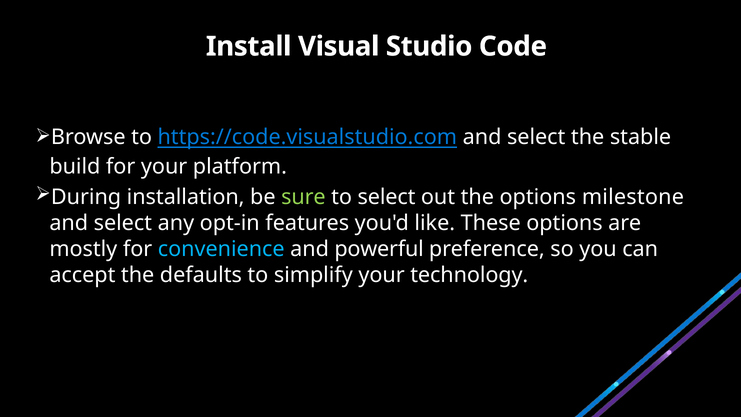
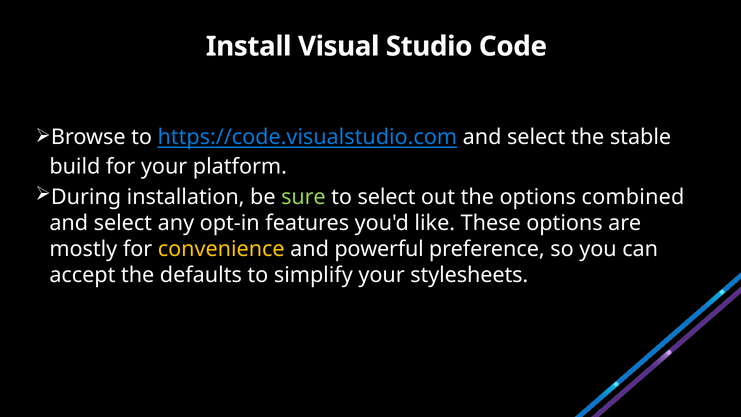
milestone: milestone -> combined
convenience colour: light blue -> yellow
technology: technology -> stylesheets
